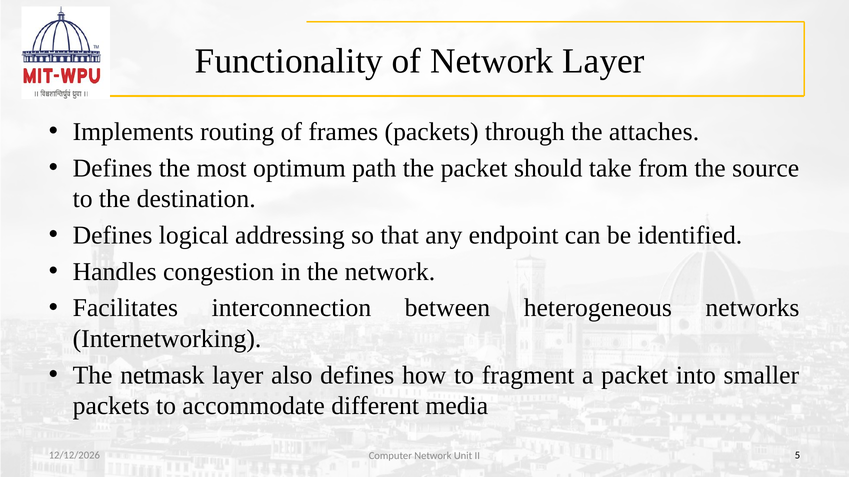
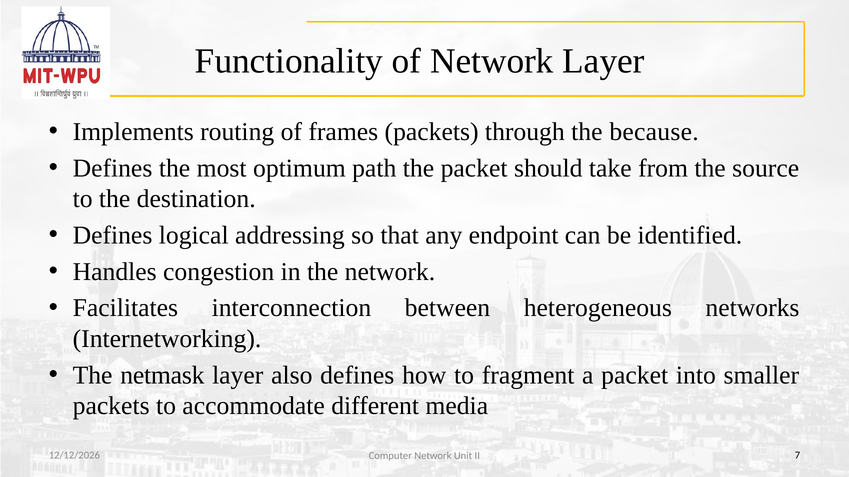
attaches: attaches -> because
5: 5 -> 7
